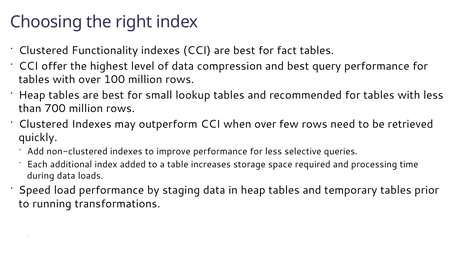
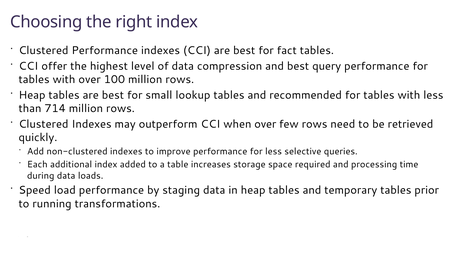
Clustered Functionality: Functionality -> Performance
700: 700 -> 714
